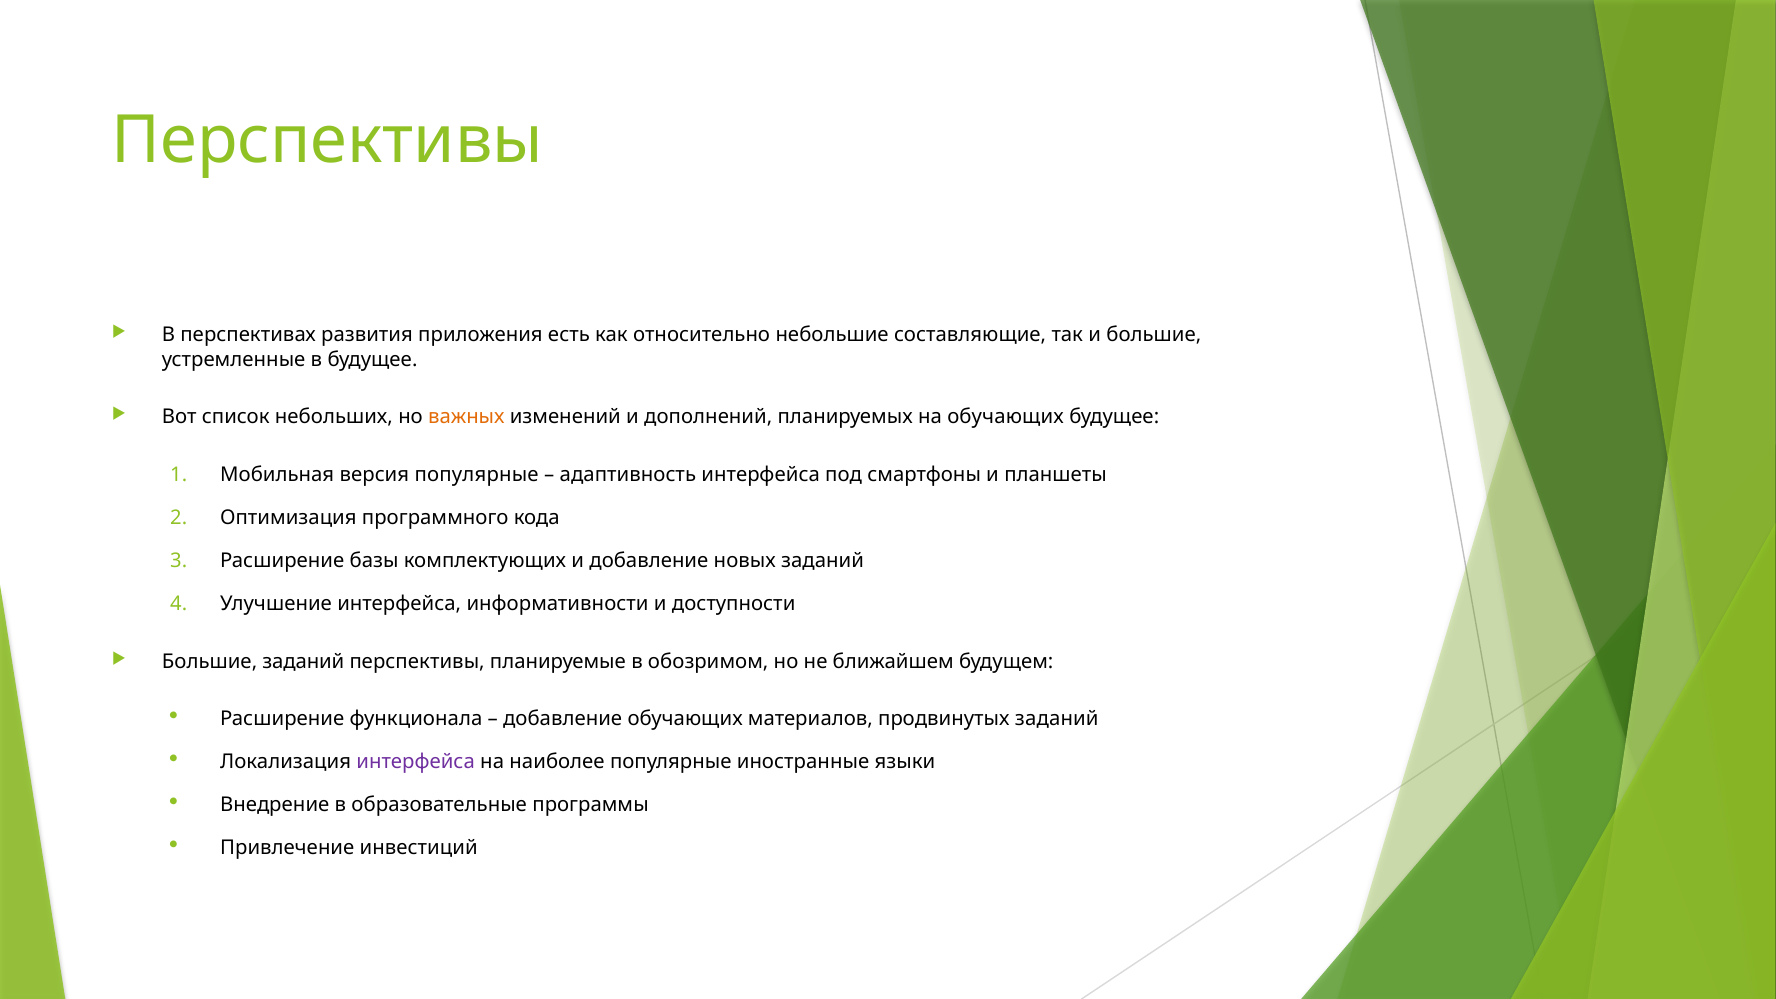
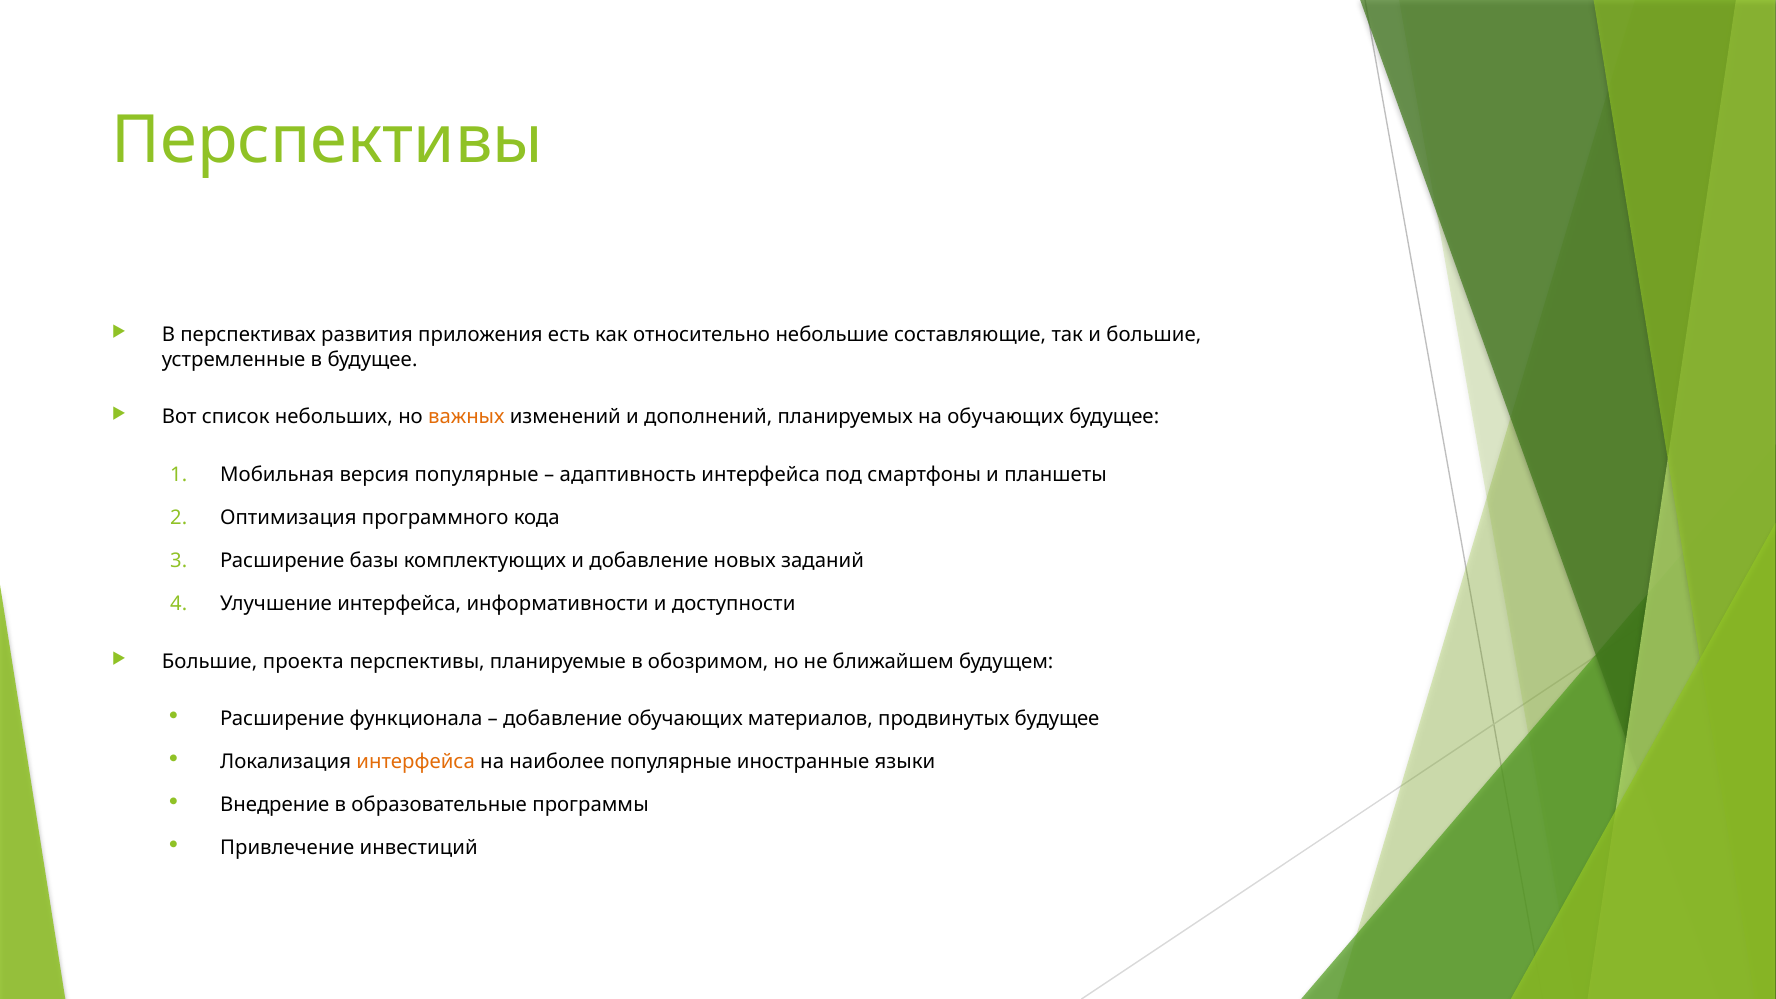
Большие заданий: заданий -> проекта
продвинутых заданий: заданий -> будущее
интерфейса at (416, 762) colour: purple -> orange
